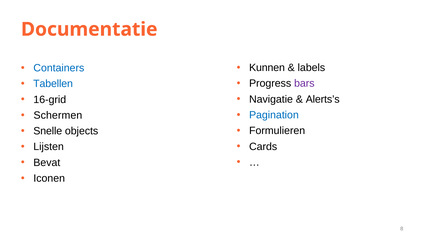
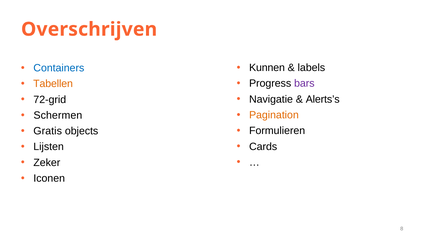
Documentatie: Documentatie -> Overschrijven
Tabellen colour: blue -> orange
16-grid: 16-grid -> 72-grid
Pagination colour: blue -> orange
Snelle: Snelle -> Gratis
Bevat: Bevat -> Zeker
